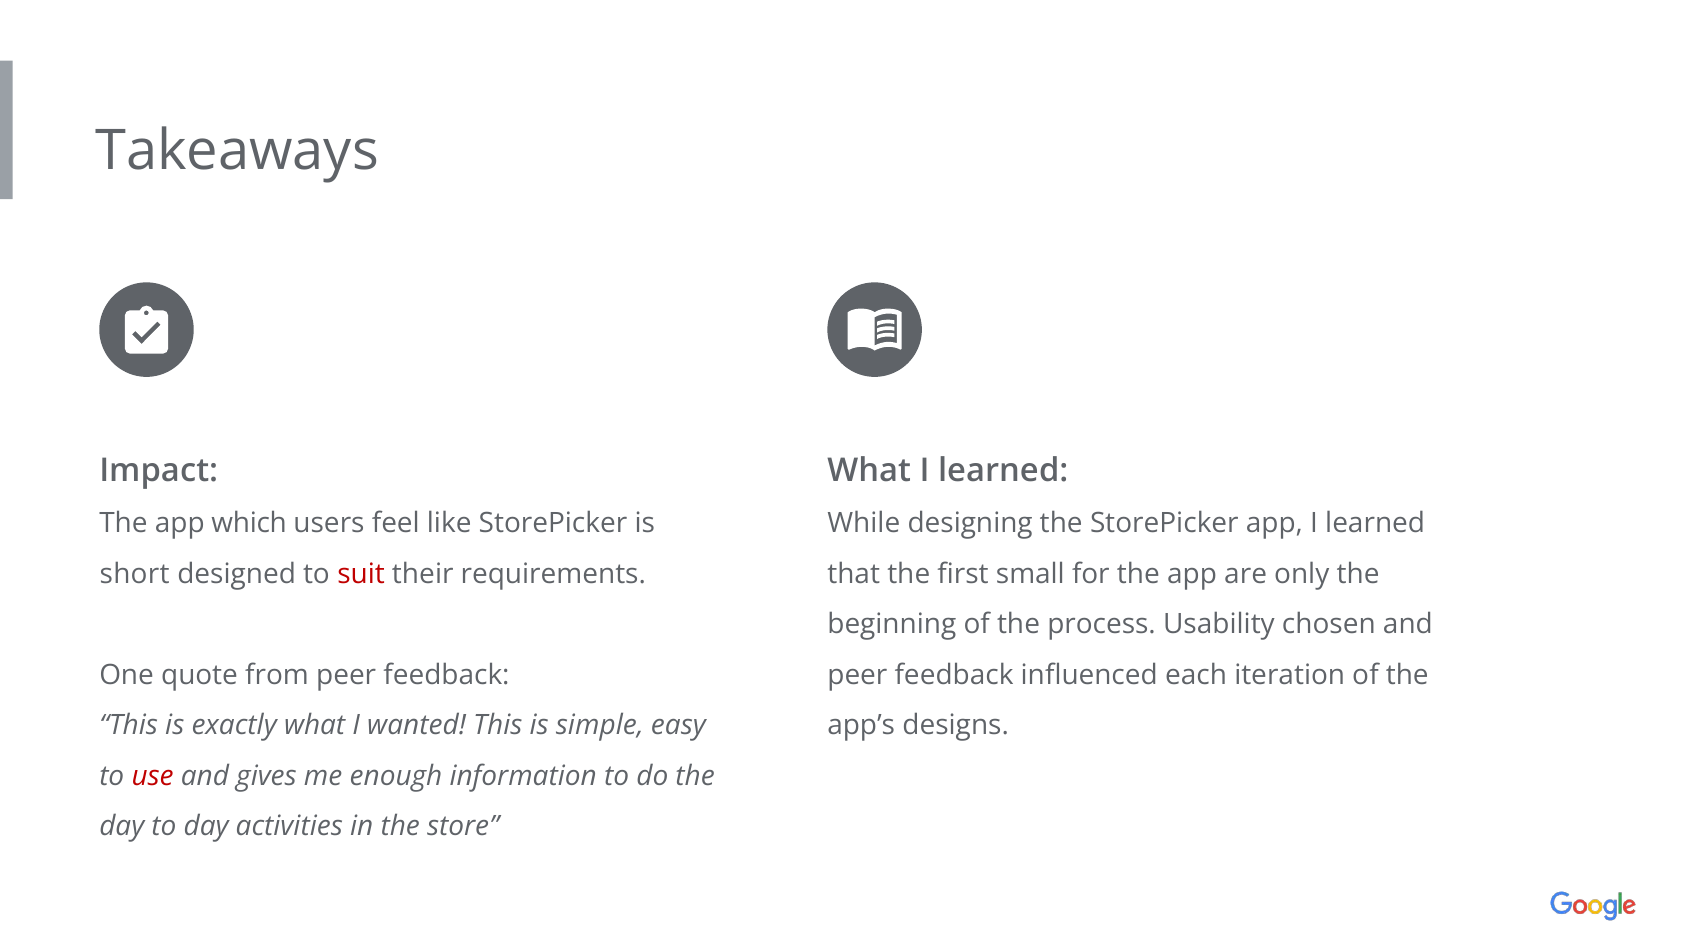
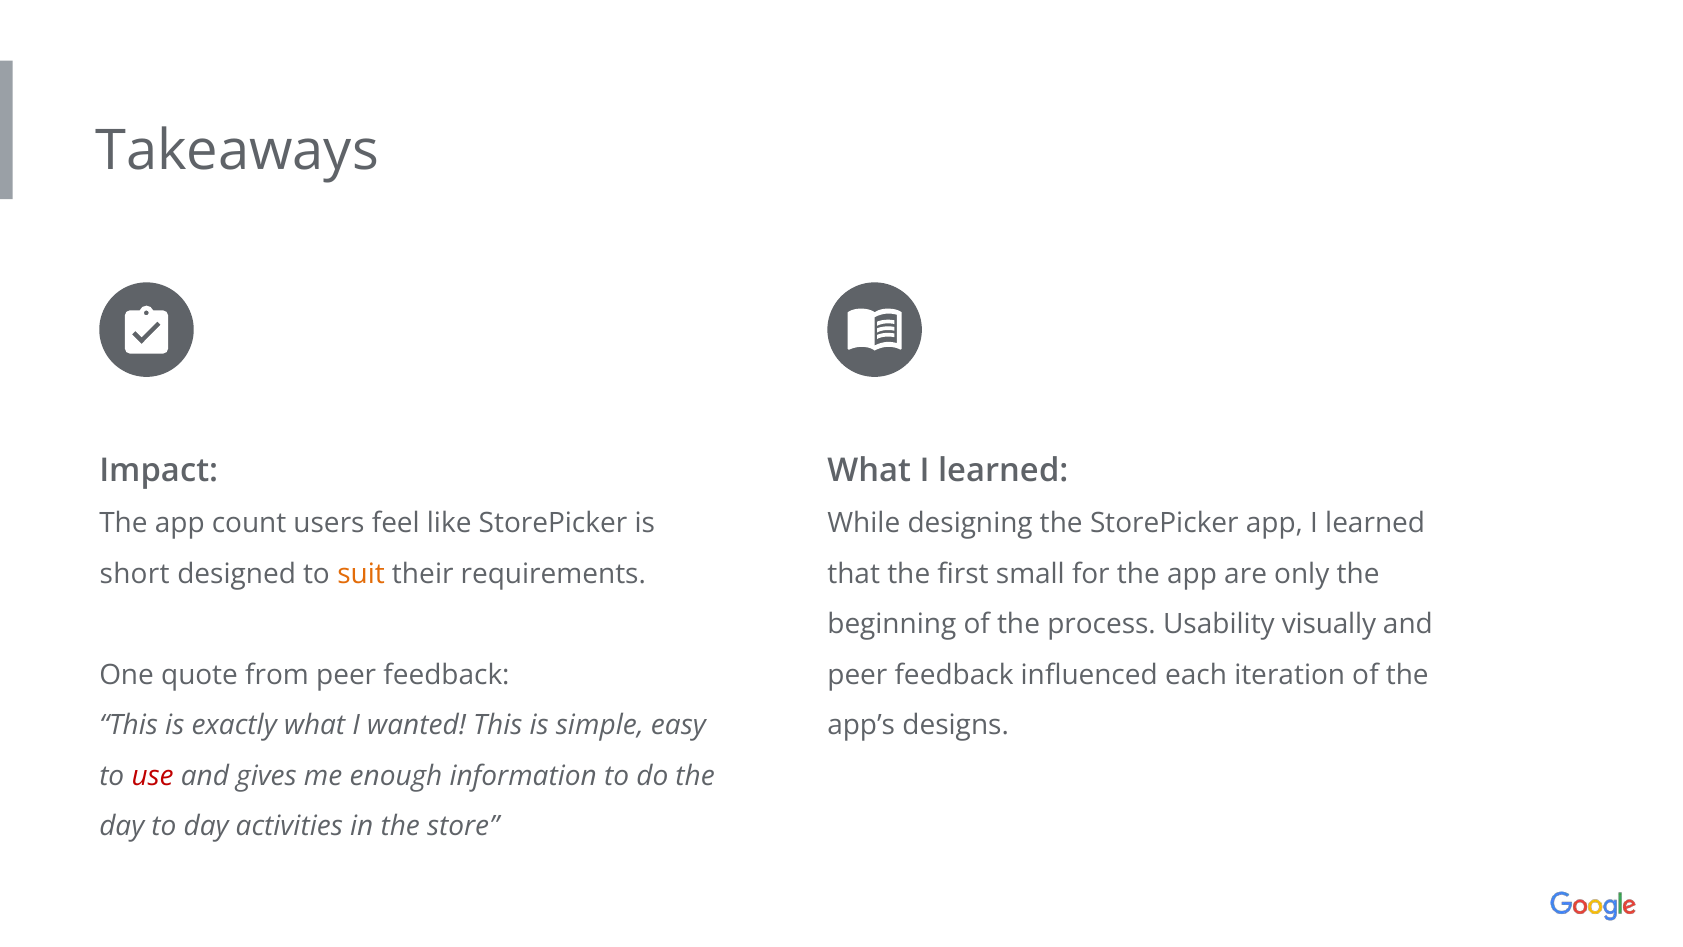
which: which -> count
suit colour: red -> orange
chosen: chosen -> visually
